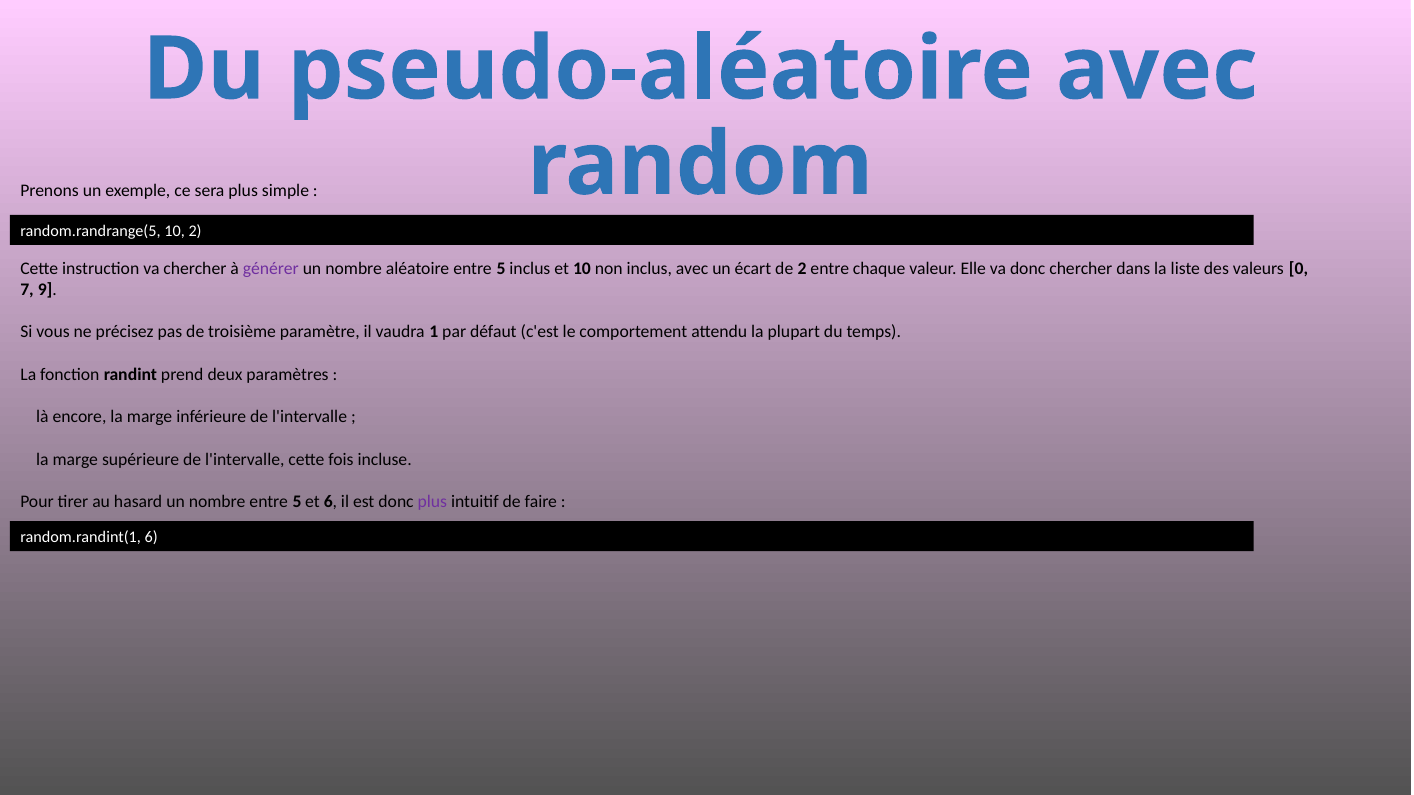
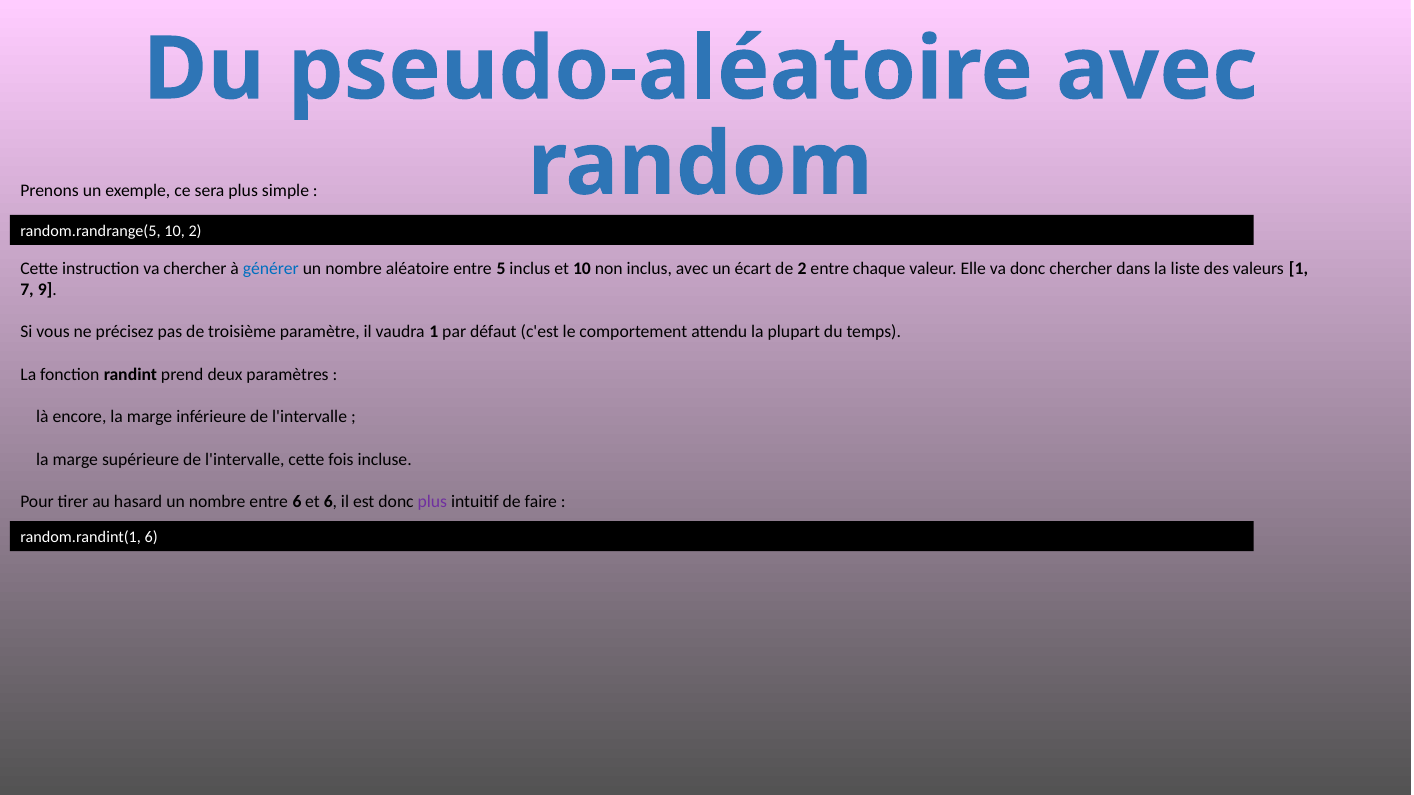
générer colour: purple -> blue
valeurs 0: 0 -> 1
nombre entre 5: 5 -> 6
